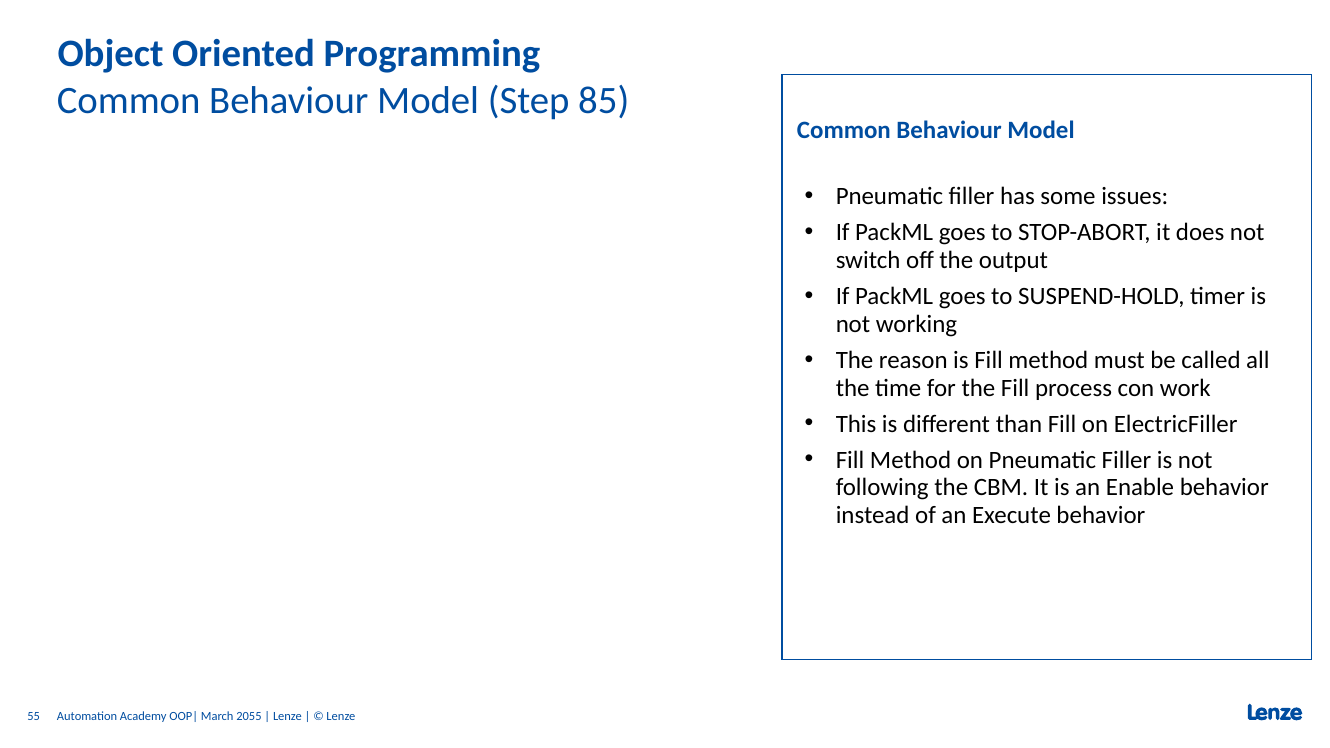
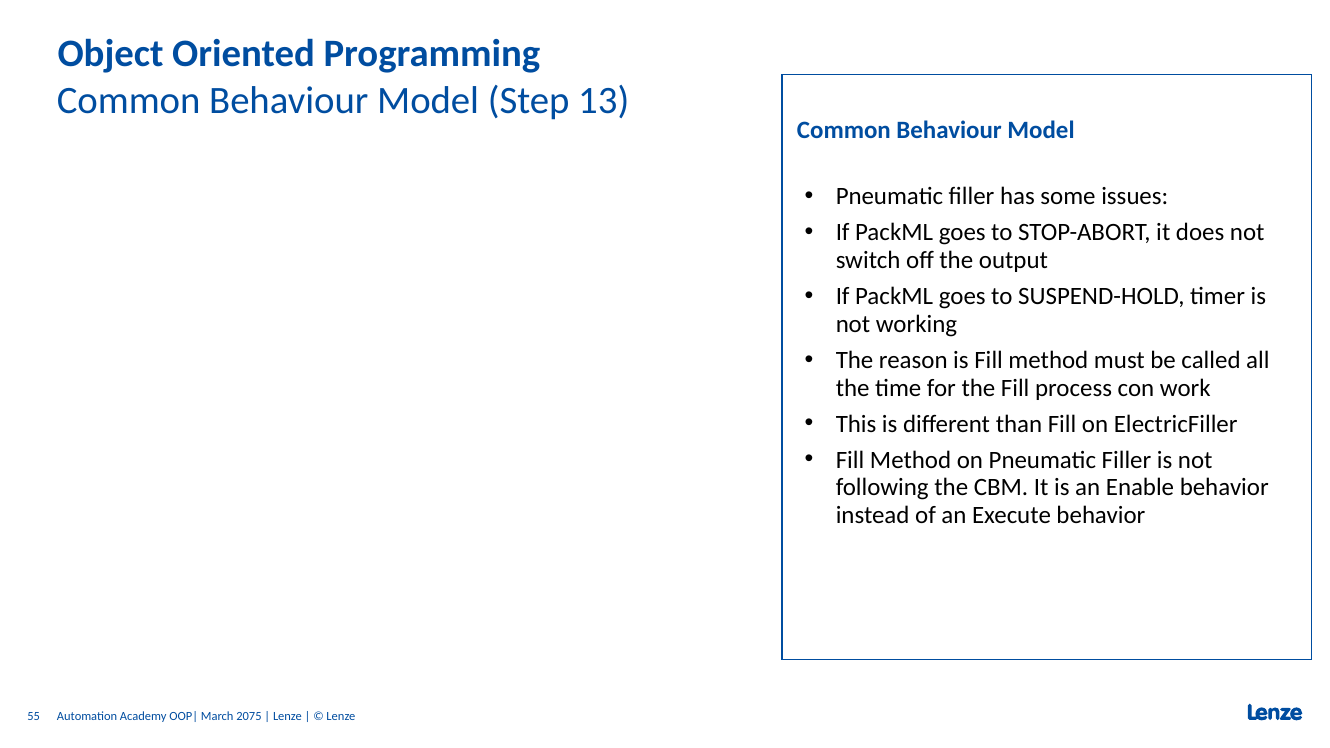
85: 85 -> 13
2055: 2055 -> 2075
